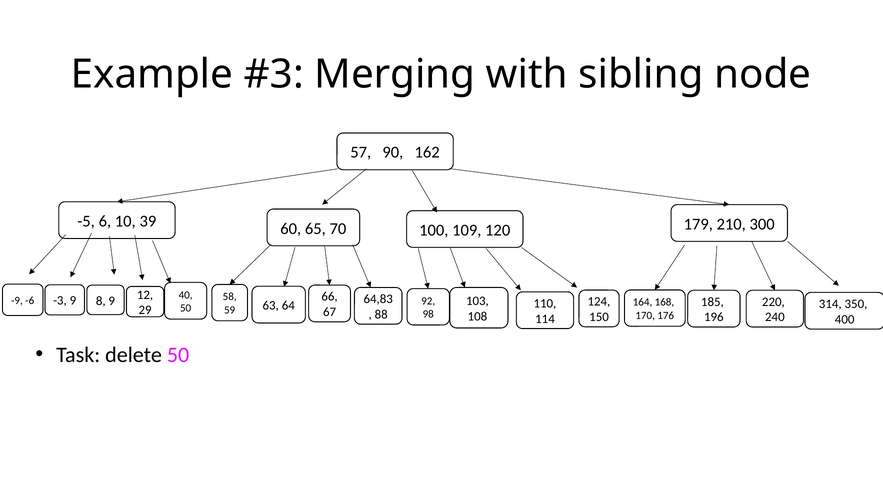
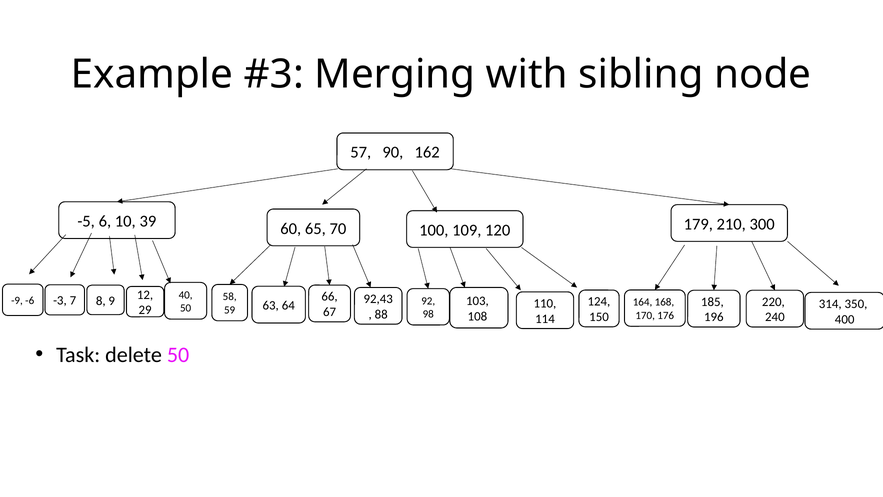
64,83: 64,83 -> 92,43
-3 9: 9 -> 7
